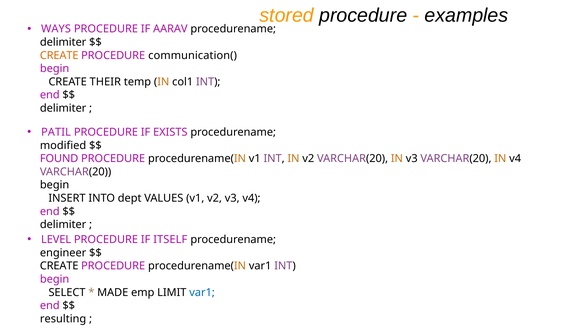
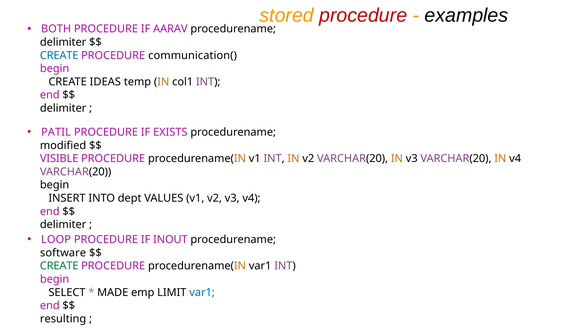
procedure at (363, 15) colour: black -> red
WAYS: WAYS -> BOTH
CREATE at (59, 55) colour: orange -> blue
THEIR: THEIR -> IDEAS
FOUND: FOUND -> VISIBLE
LEVEL: LEVEL -> LOOP
ITSELF: ITSELF -> INOUT
engineer: engineer -> software
CREATE at (59, 266) colour: black -> green
